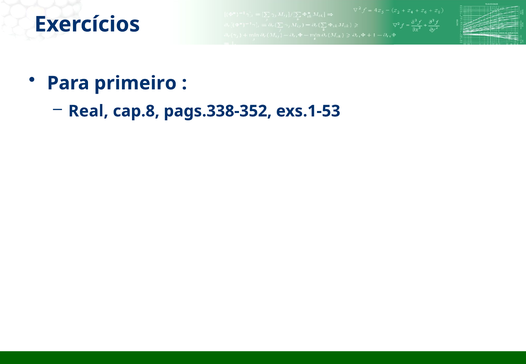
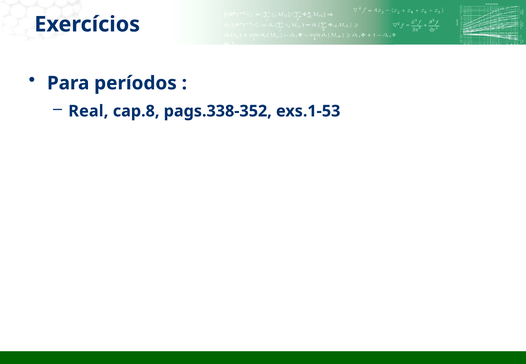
primeiro: primeiro -> períodos
